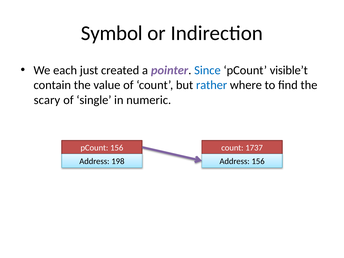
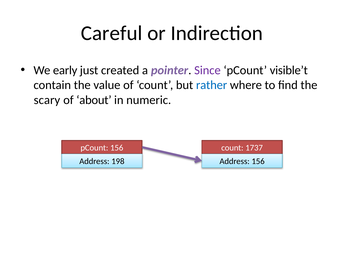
Symbol: Symbol -> Careful
each: each -> early
Since colour: blue -> purple
single: single -> about
